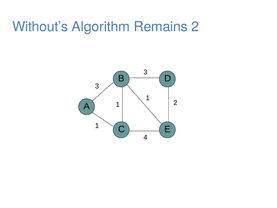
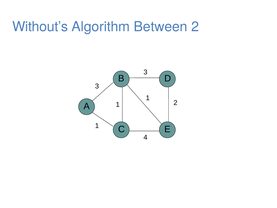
Remains: Remains -> Between
